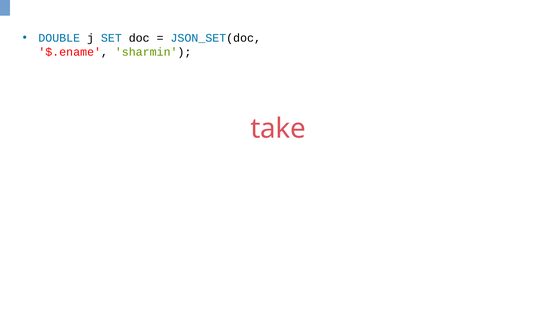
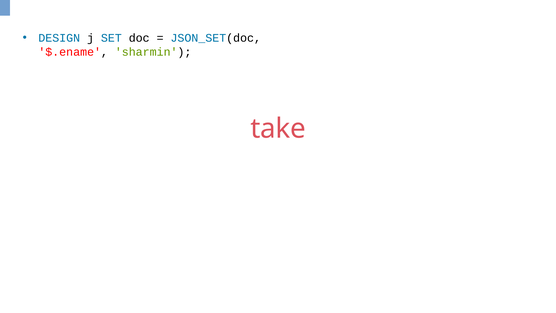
DOUBLE: DOUBLE -> DESIGN
